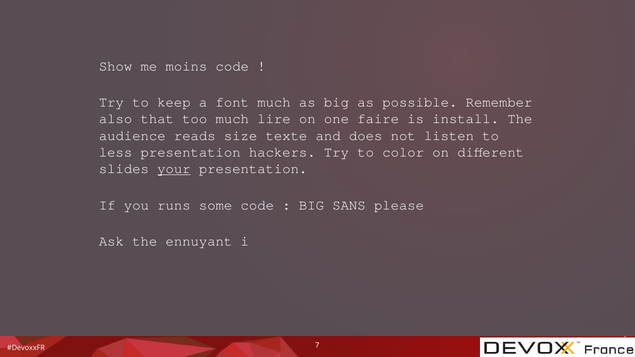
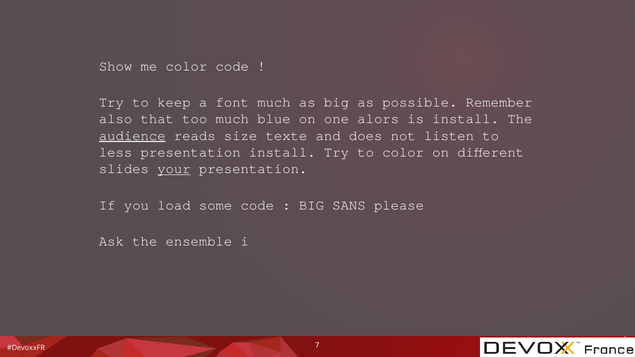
me moins: moins -> color
lire: lire -> blue
faire: faire -> alors
audience underline: none -> present
presentation hackers: hackers -> install
runs: runs -> load
ennuyant: ennuyant -> ensemble
